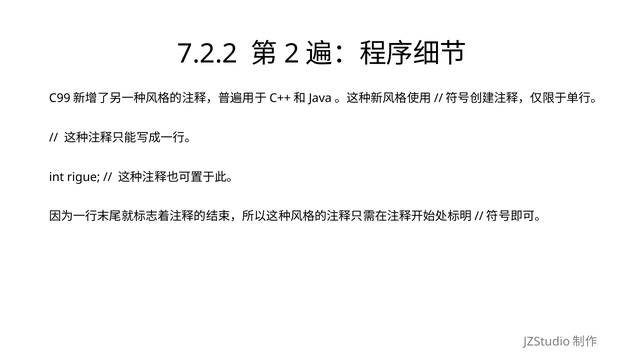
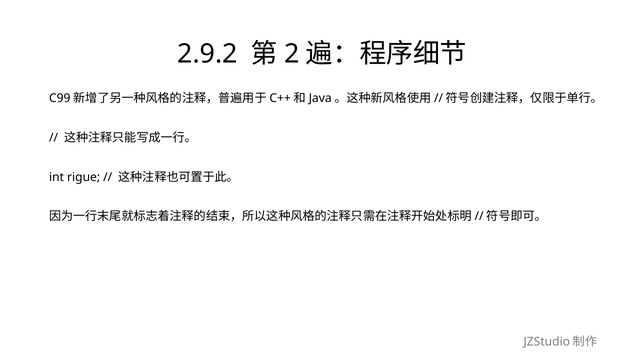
7.2.2: 7.2.2 -> 2.9.2
